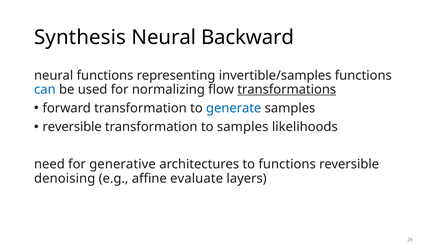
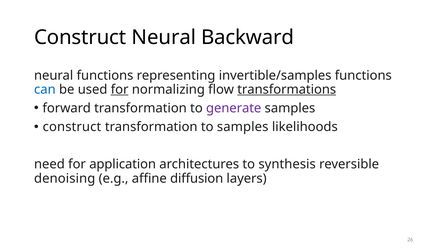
Synthesis at (80, 38): Synthesis -> Construct
for at (120, 90) underline: none -> present
generate colour: blue -> purple
reversible at (72, 127): reversible -> construct
generative: generative -> application
to functions: functions -> synthesis
evaluate: evaluate -> diffusion
